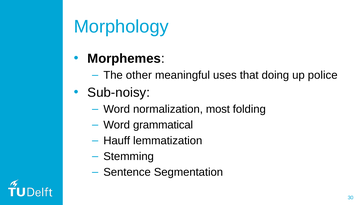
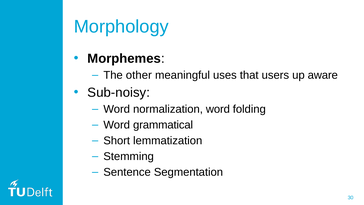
doing: doing -> users
police: police -> aware
normalization most: most -> word
Hauff: Hauff -> Short
